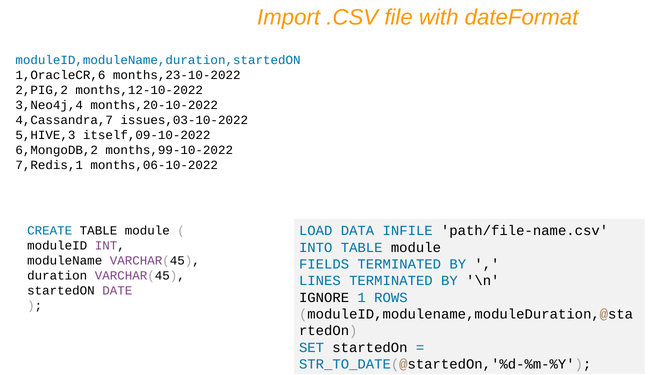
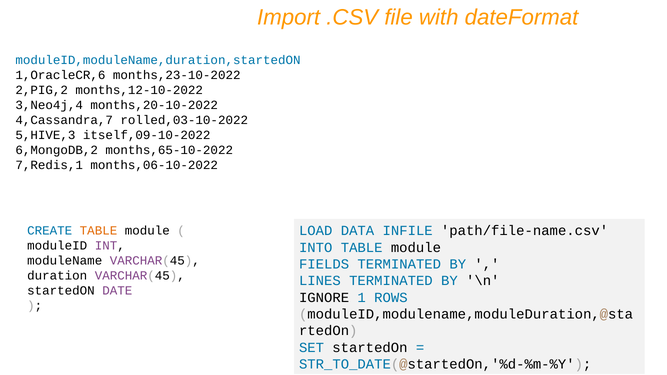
issues,03-10-2022: issues,03-10-2022 -> rolled,03-10-2022
months,99-10-2022: months,99-10-2022 -> months,65-10-2022
TABLE at (99, 231) colour: black -> orange
